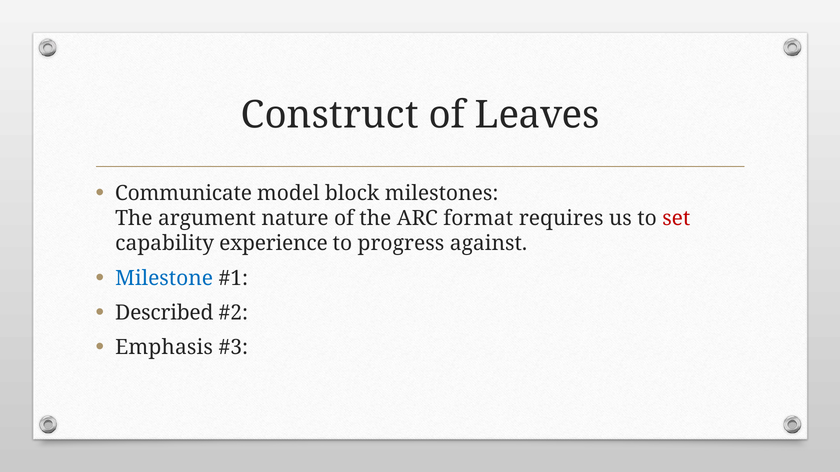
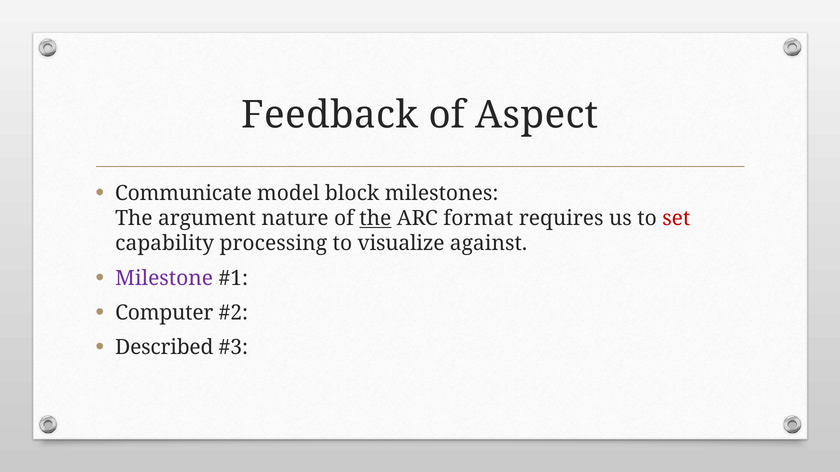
Construct: Construct -> Feedback
Leaves: Leaves -> Aspect
the at (375, 219) underline: none -> present
experience: experience -> processing
progress: progress -> visualize
Milestone colour: blue -> purple
Described: Described -> Computer
Emphasis: Emphasis -> Described
